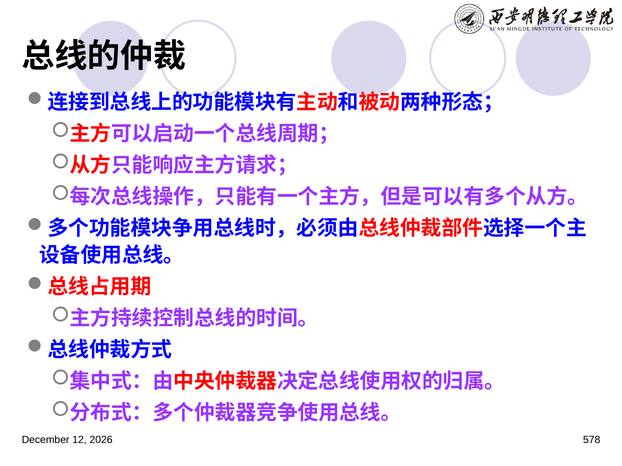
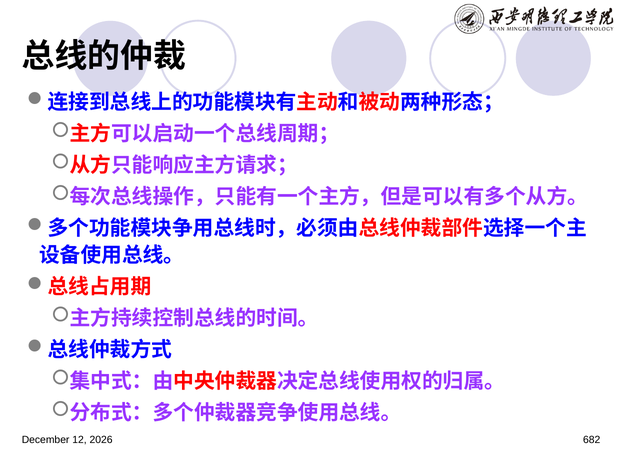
578: 578 -> 682
